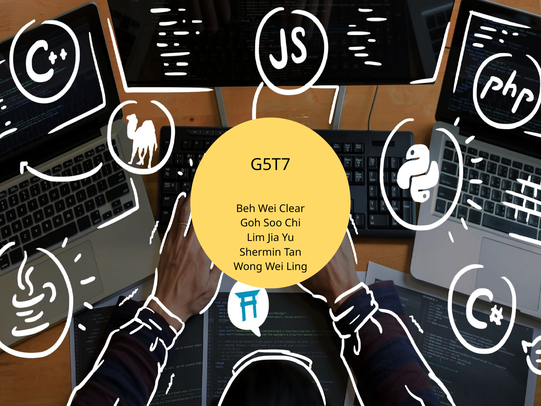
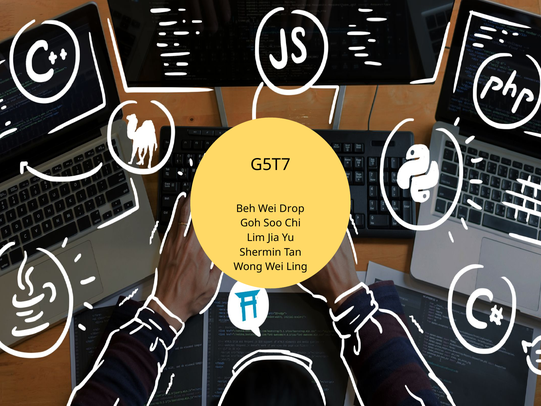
Clear: Clear -> Drop
